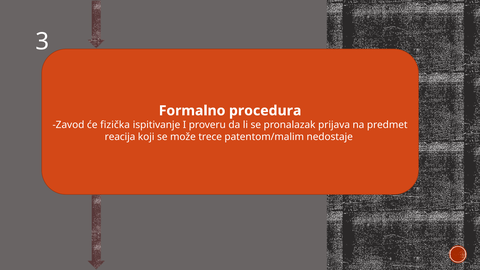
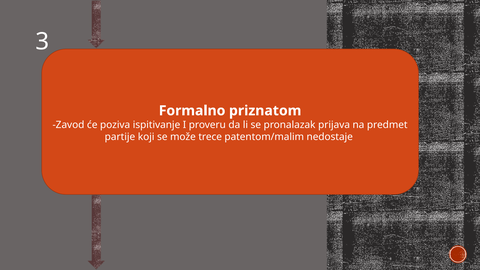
procedura: procedura -> priznatom
fizička: fizička -> poziva
reacija: reacija -> partije
